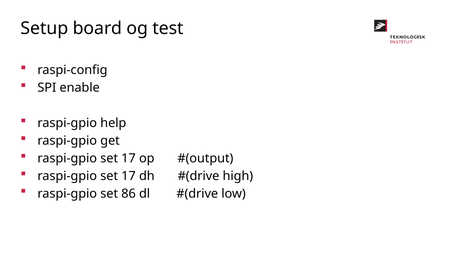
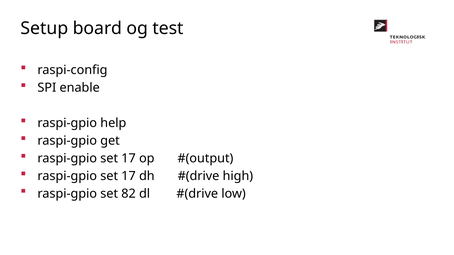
86: 86 -> 82
